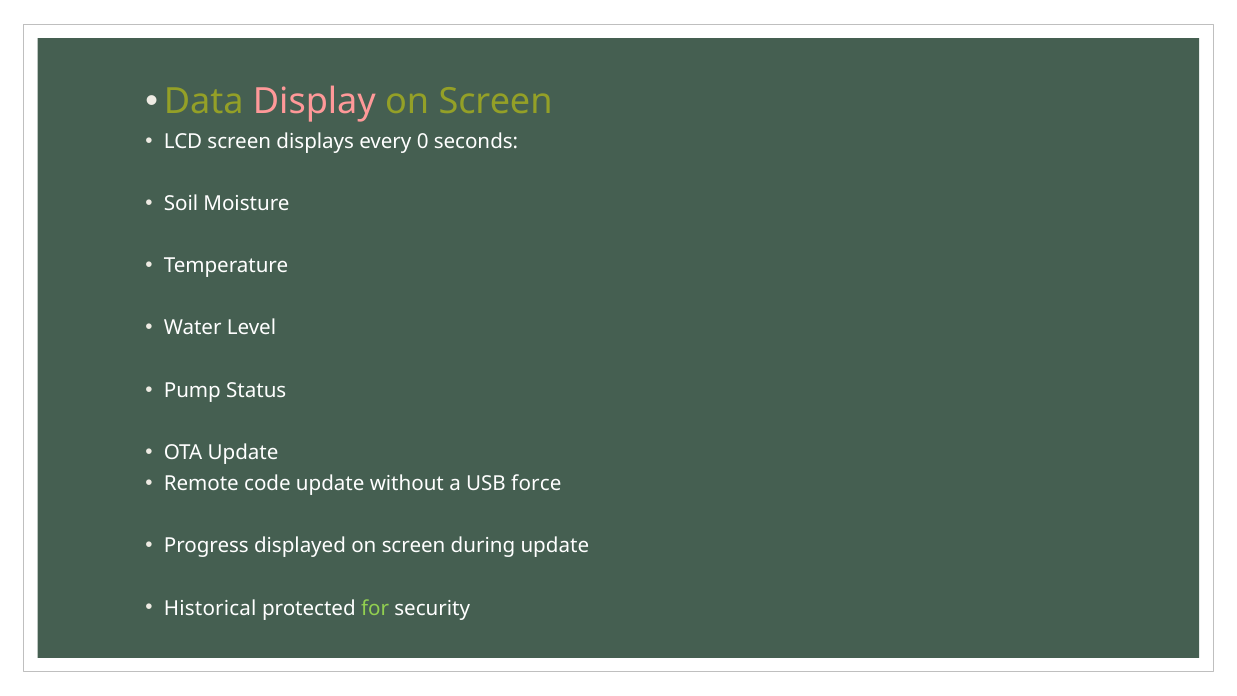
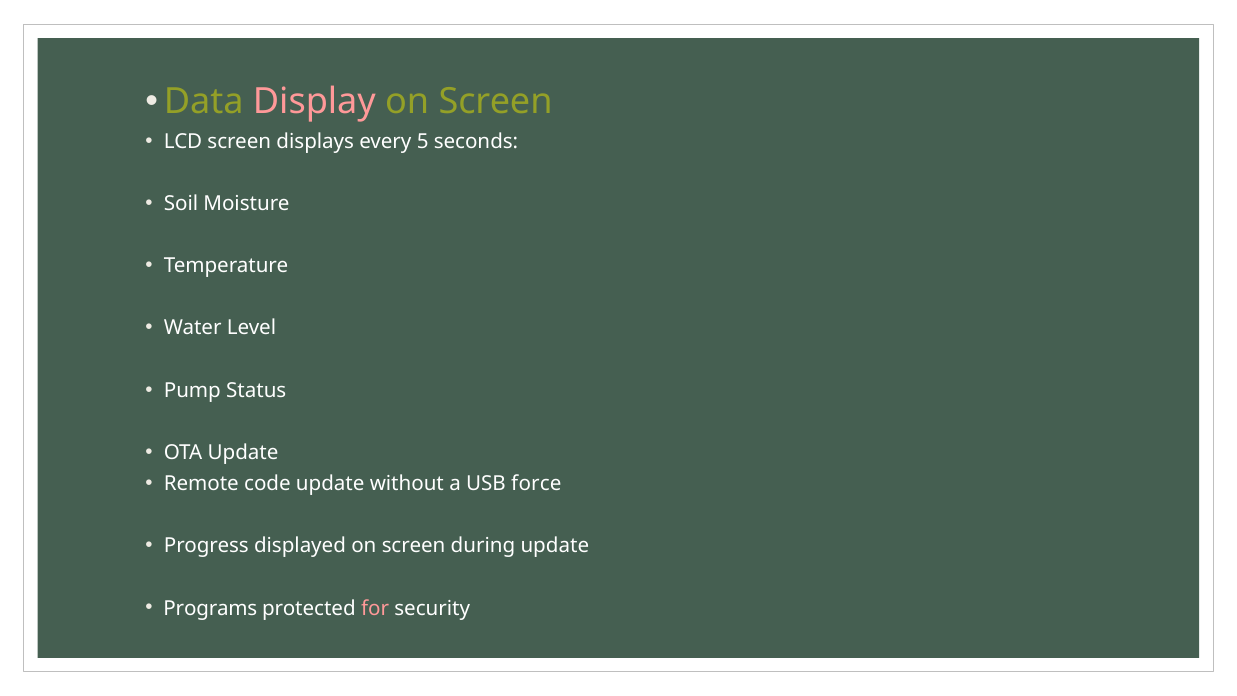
0: 0 -> 5
Historical: Historical -> Programs
for colour: light green -> pink
